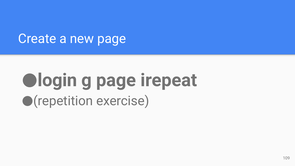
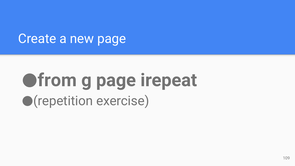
login: login -> from
